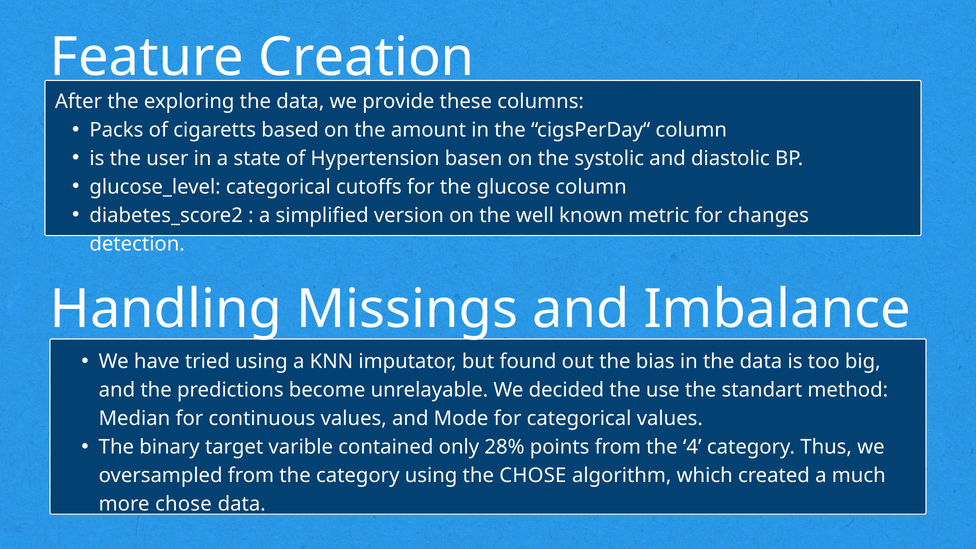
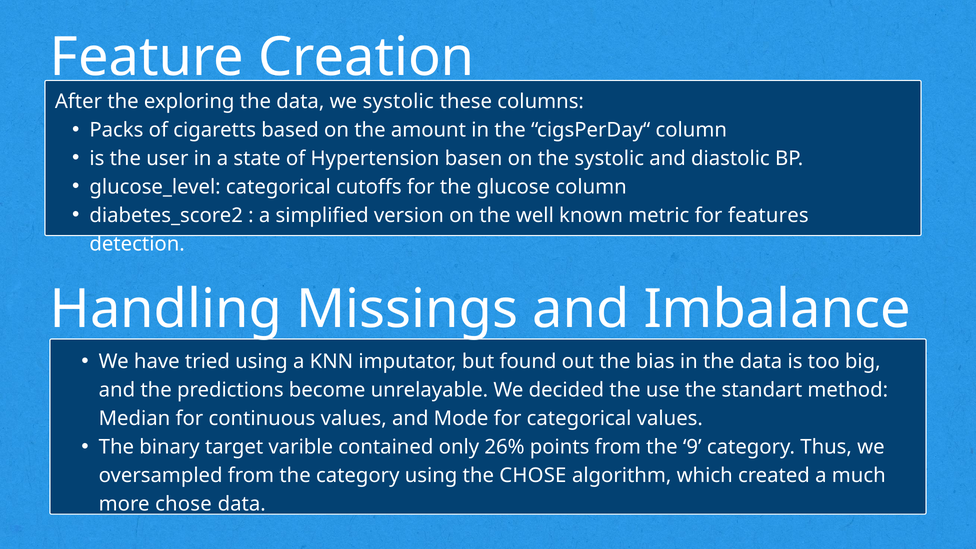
we provide: provide -> systolic
changes: changes -> features
28%: 28% -> 26%
4: 4 -> 9
